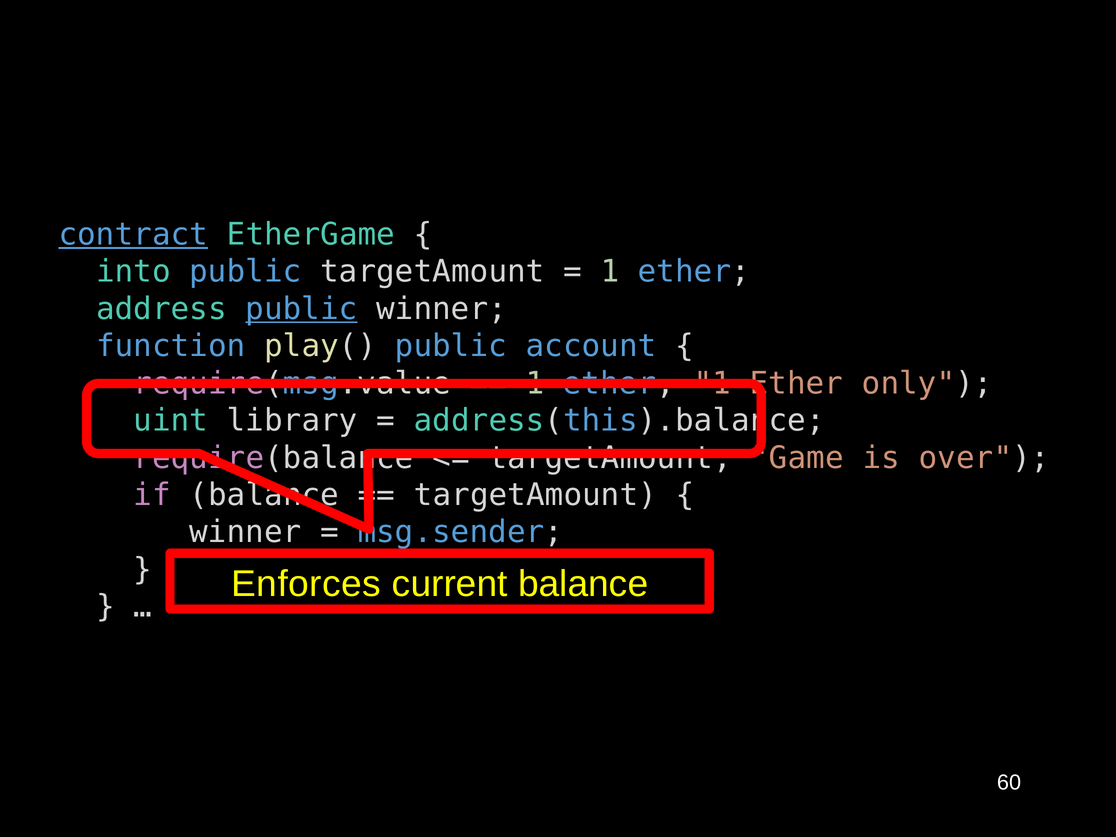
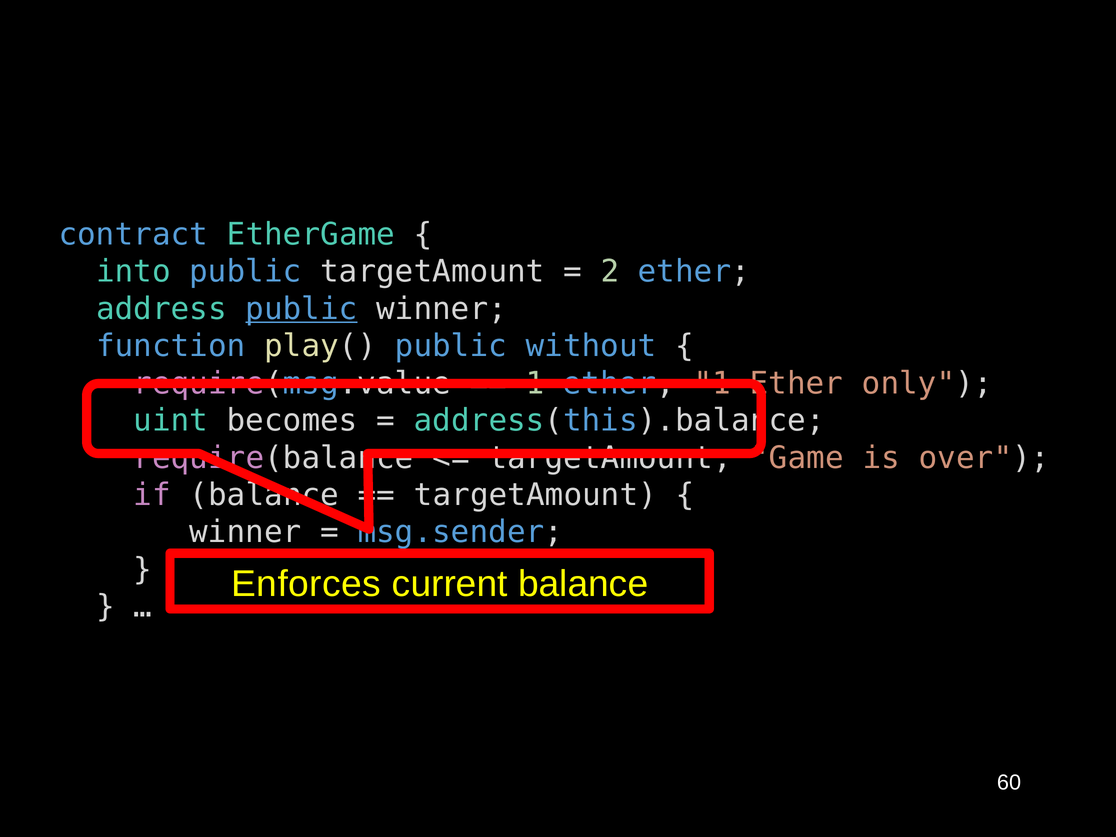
contract underline: present -> none
1 at (610, 272): 1 -> 2
account: account -> without
library: library -> becomes
